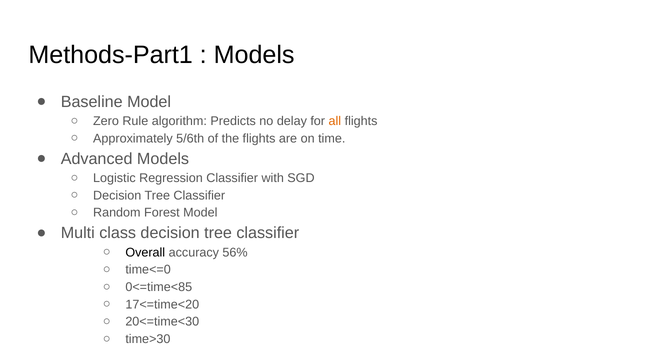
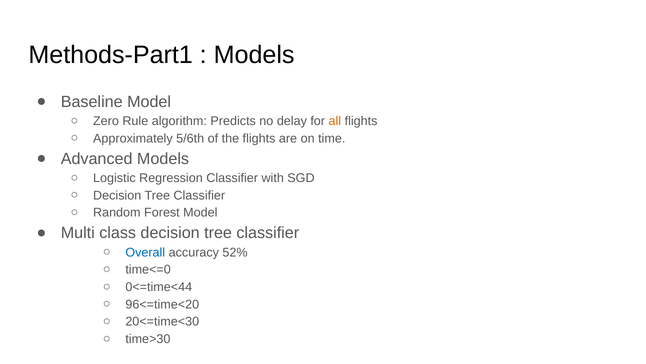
Overall colour: black -> blue
56%: 56% -> 52%
0<=time<85: 0<=time<85 -> 0<=time<44
17<=time<20: 17<=time<20 -> 96<=time<20
